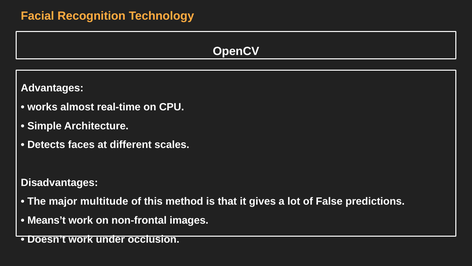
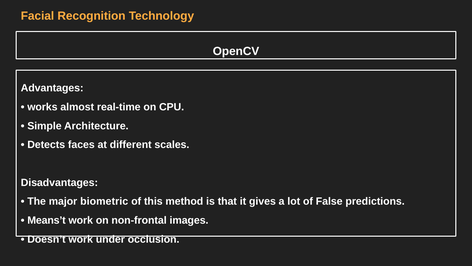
multitude: multitude -> biometric
